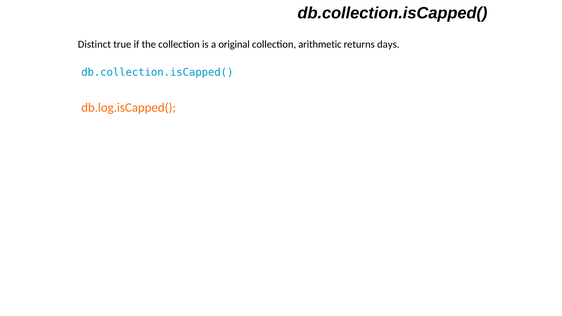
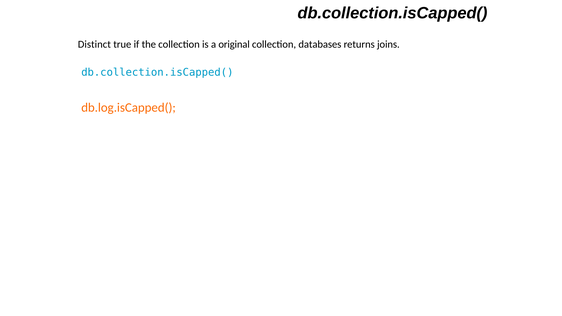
arithmetic: arithmetic -> databases
days: days -> joins
